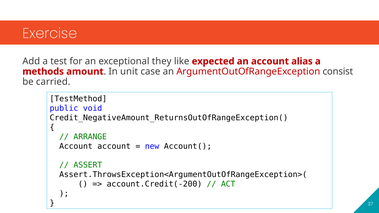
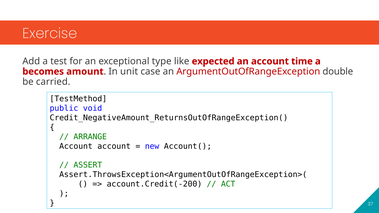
they: they -> type
alias: alias -> time
methods: methods -> becomes
consist: consist -> double
